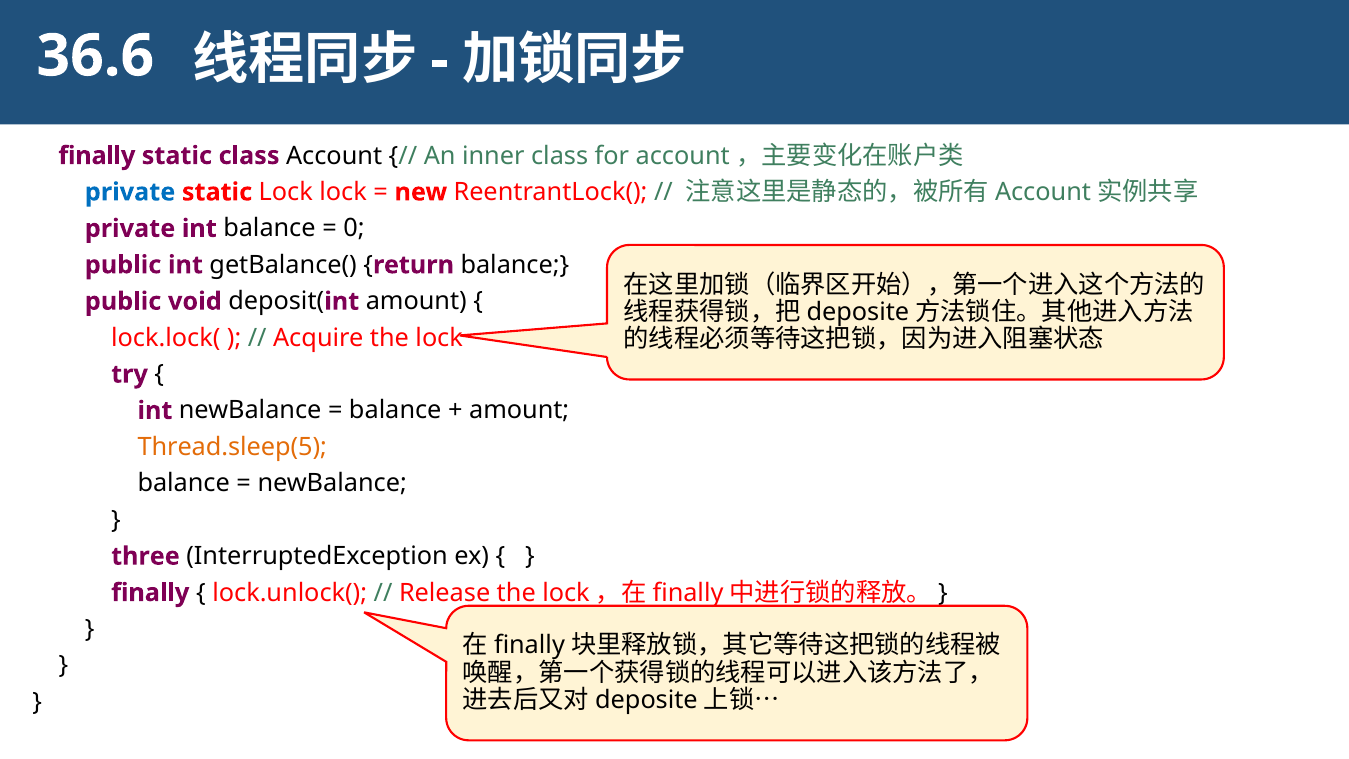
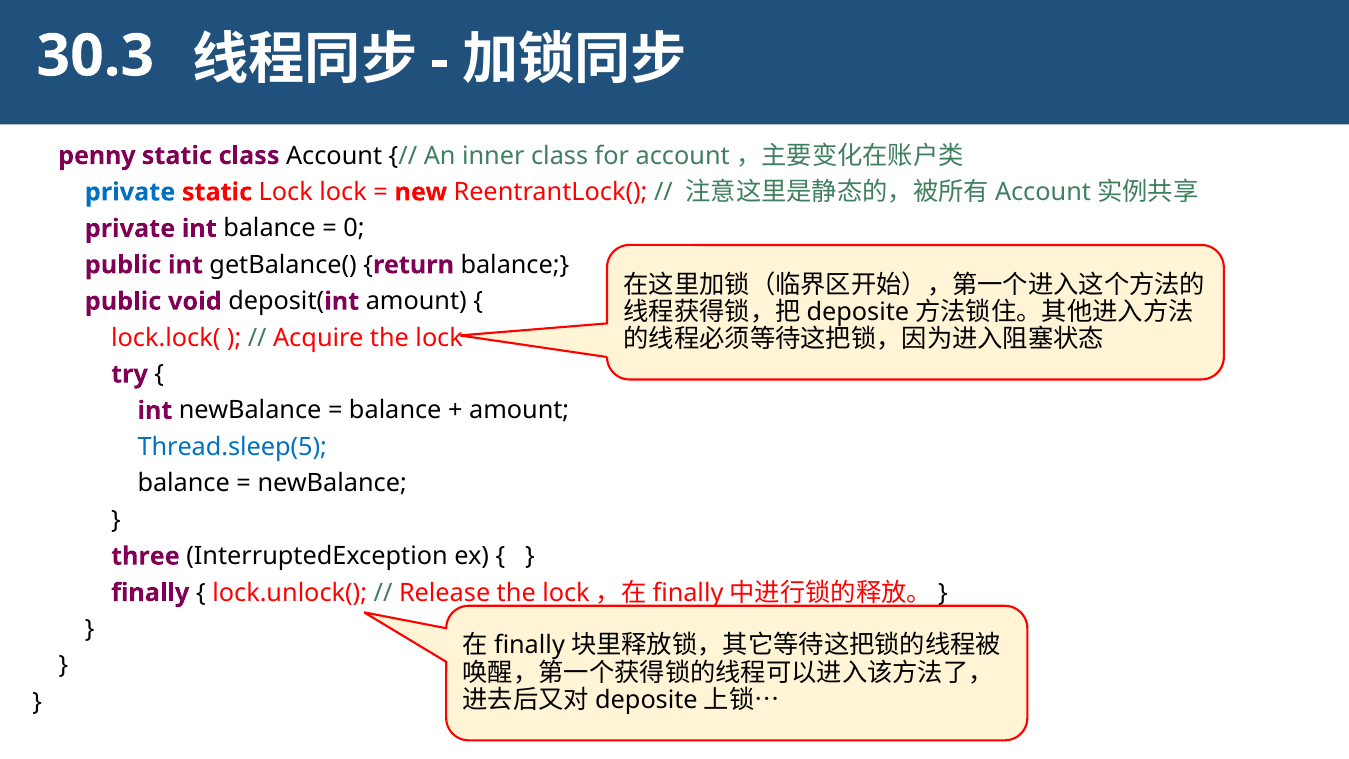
36.6: 36.6 -> 30.3
finally at (97, 156): finally -> penny
Thread.sleep(5 colour: orange -> blue
